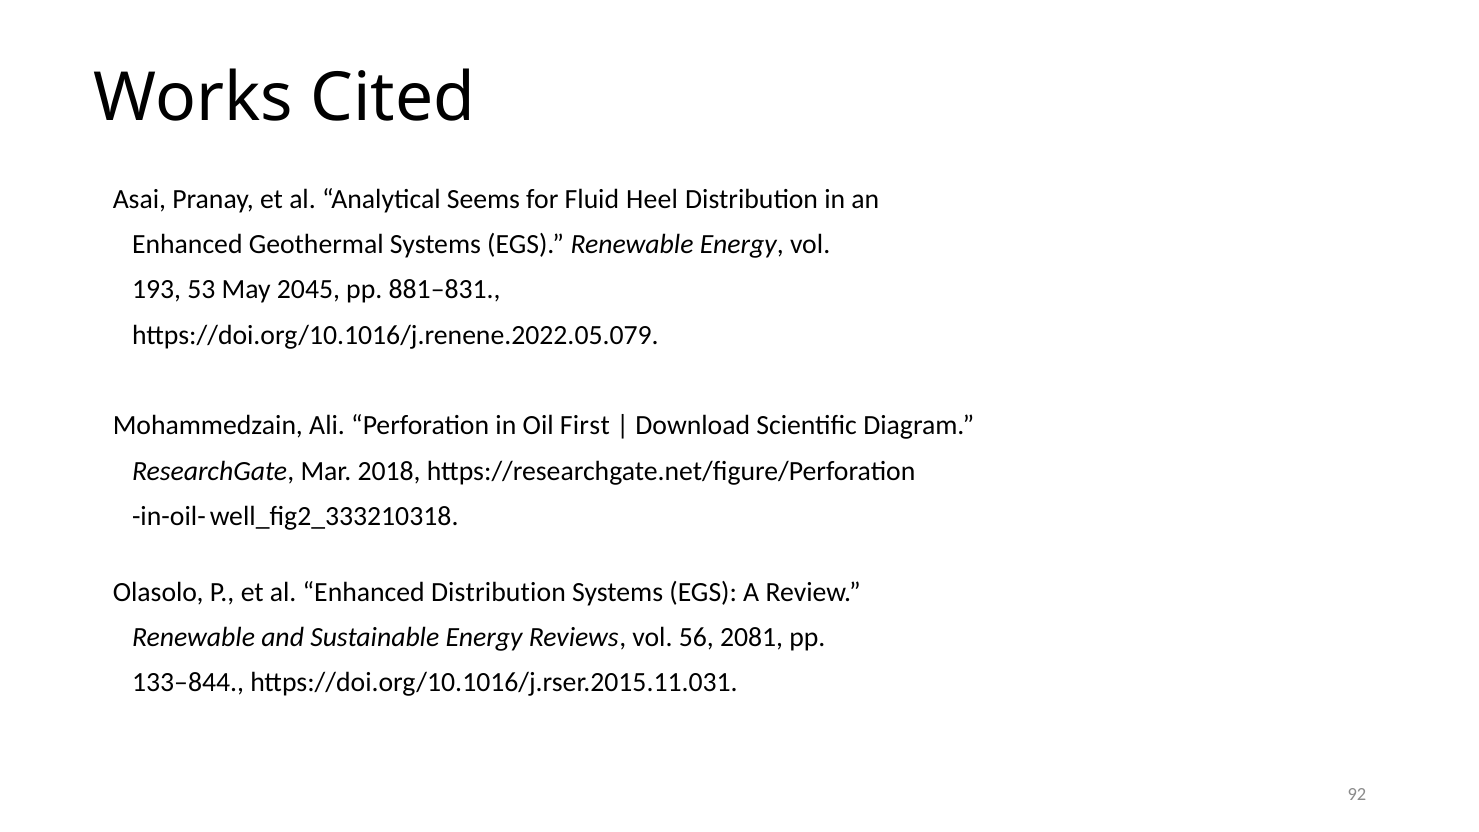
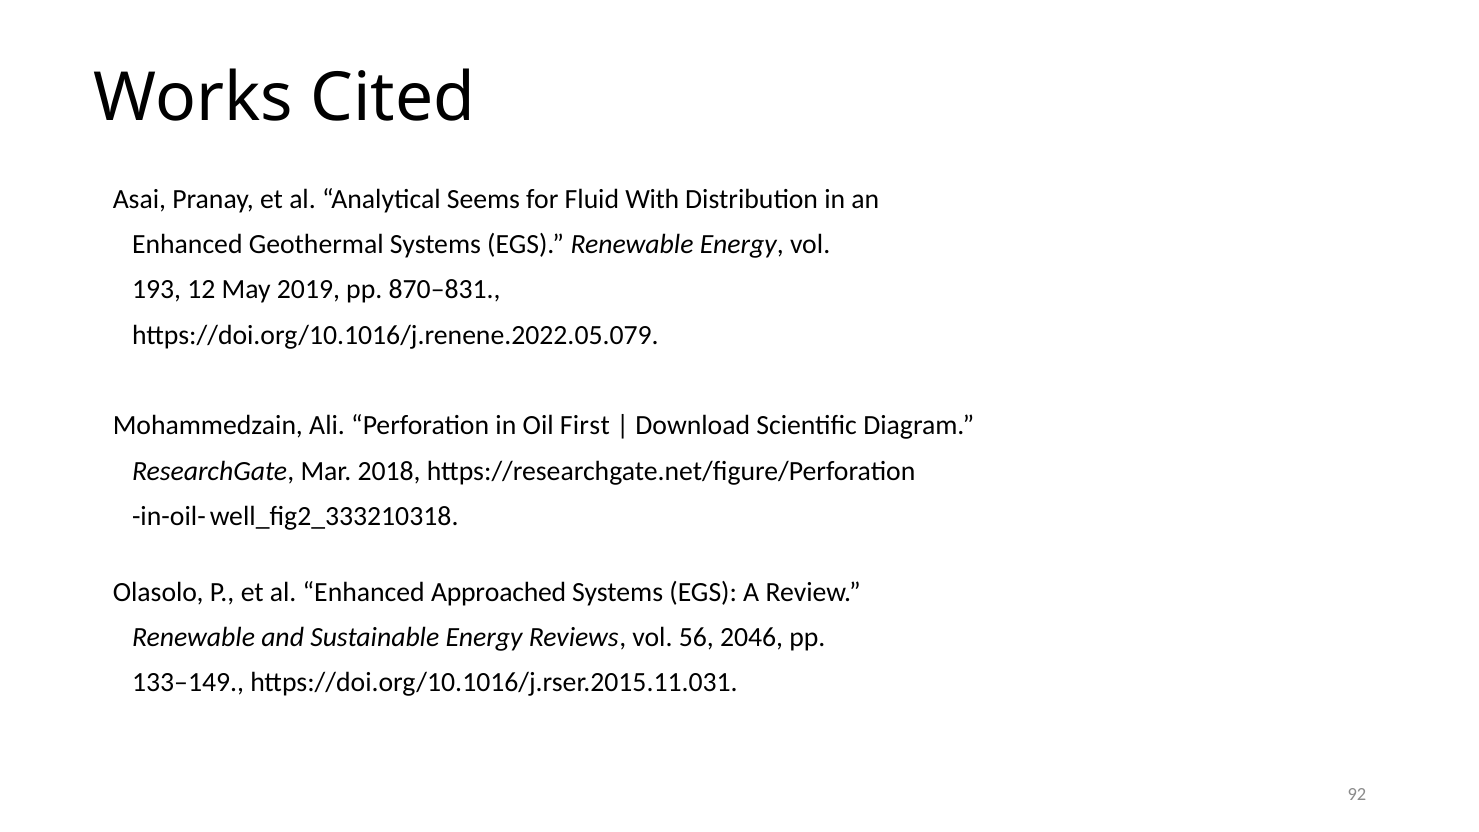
Heel: Heel -> With
53: 53 -> 12
2045: 2045 -> 2019
881–831: 881–831 -> 870–831
Enhanced Distribution: Distribution -> Approached
2081: 2081 -> 2046
133–844: 133–844 -> 133–149
